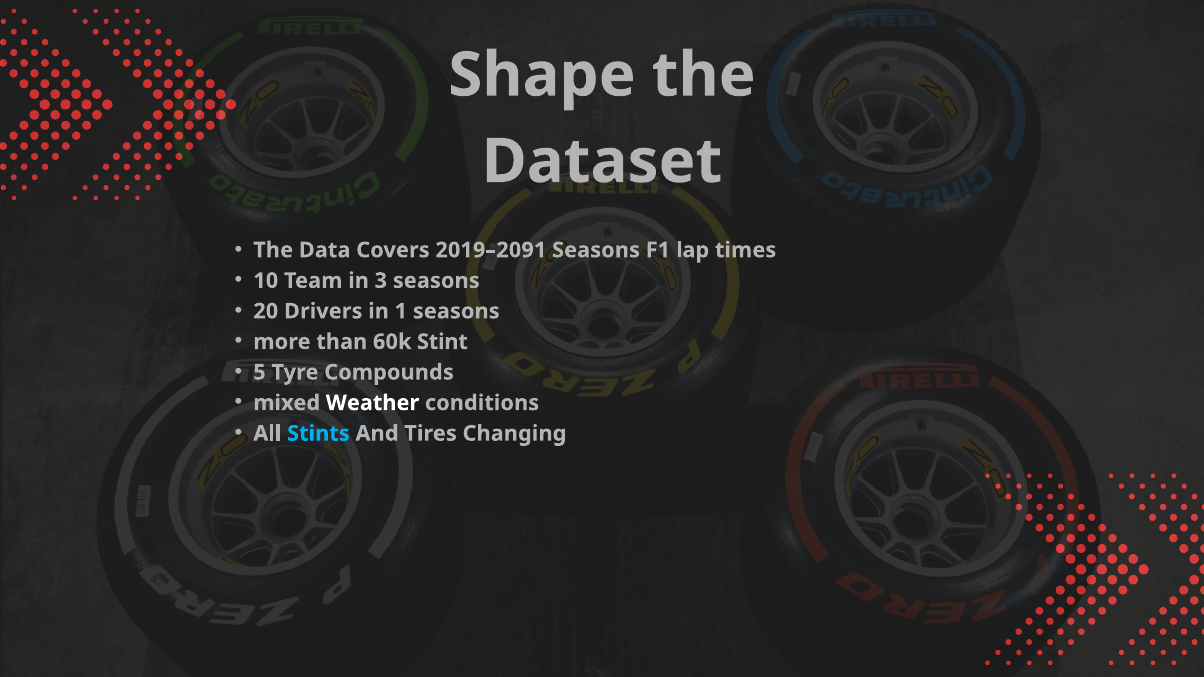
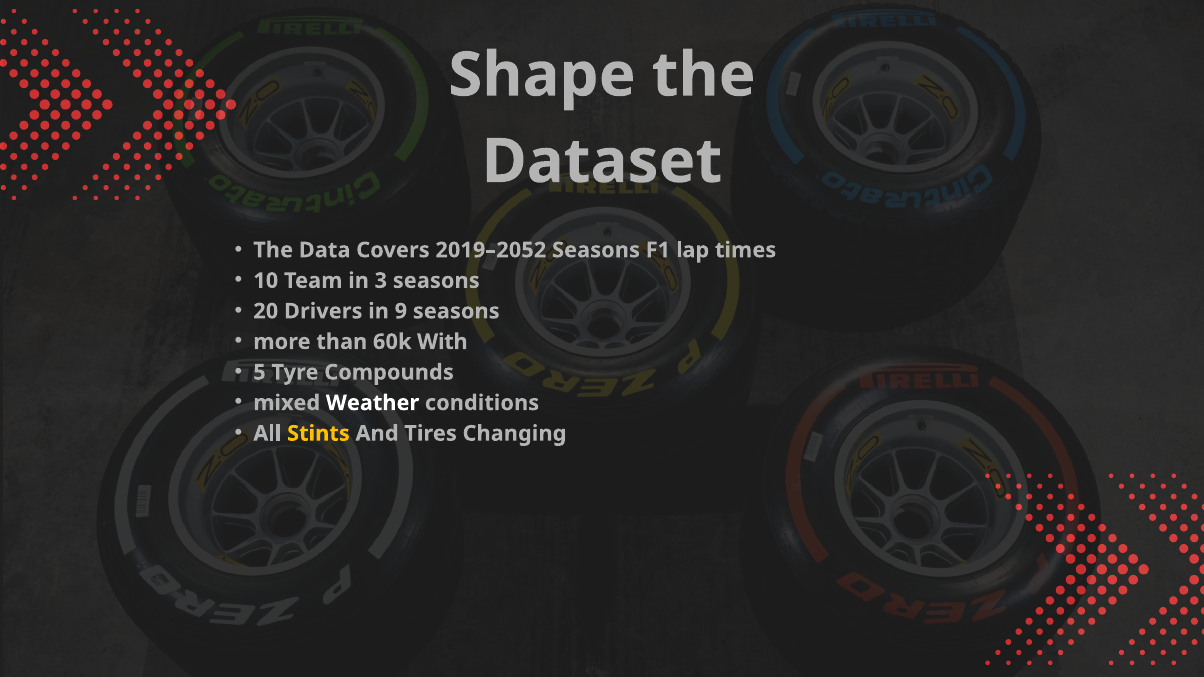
2019–2091: 2019–2091 -> 2019–2052
1: 1 -> 9
Stint: Stint -> With
Stints colour: light blue -> yellow
